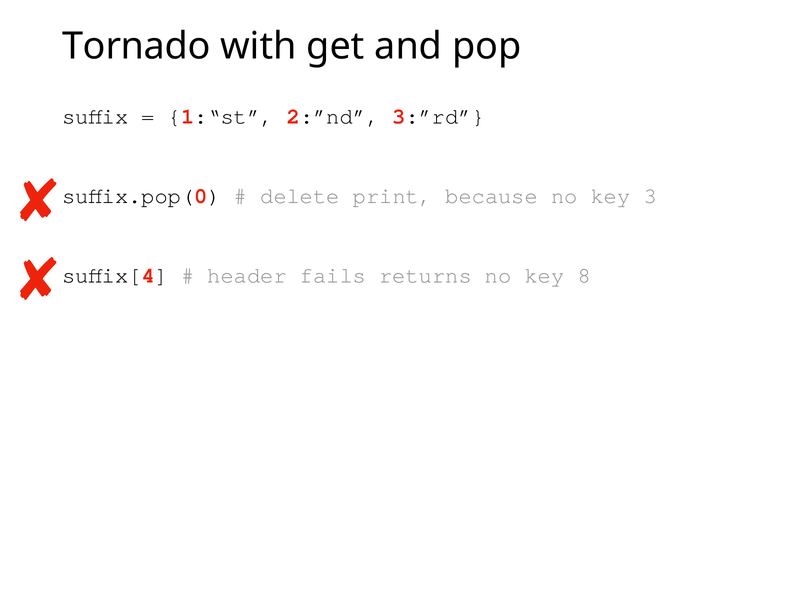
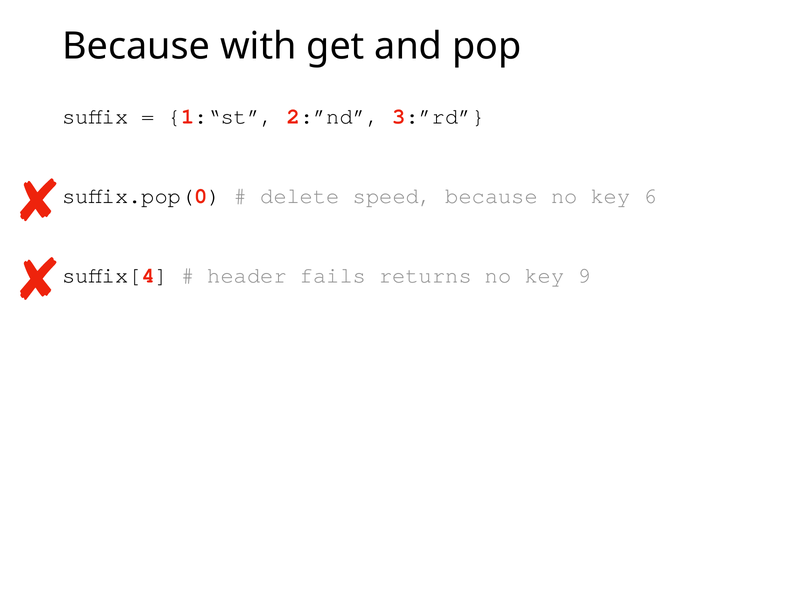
Tornado at (136, 46): Tornado -> Because
print: print -> speed
3: 3 -> 6
8: 8 -> 9
